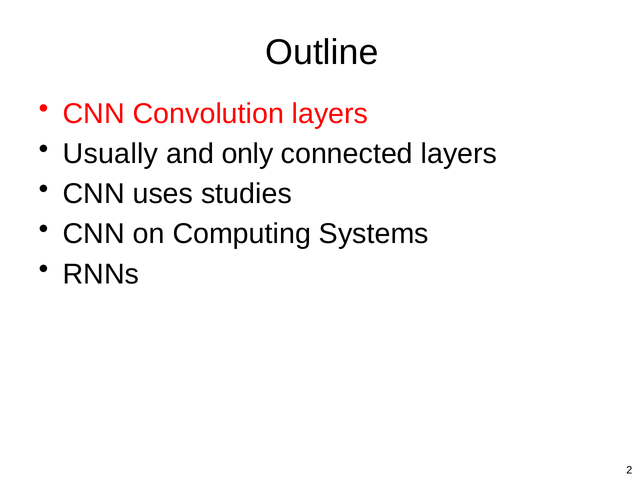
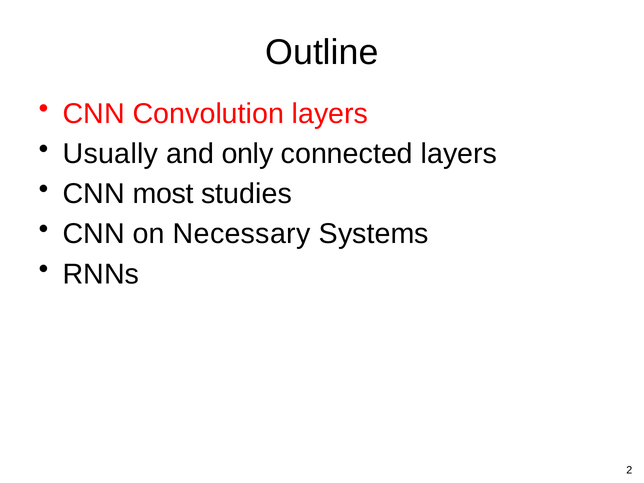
uses: uses -> most
Computing: Computing -> Necessary
